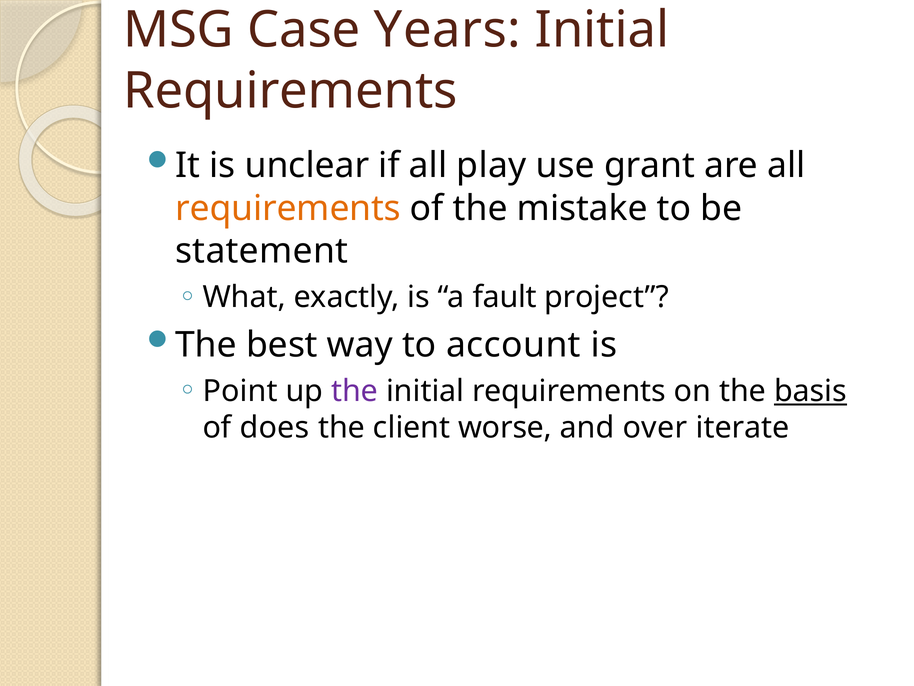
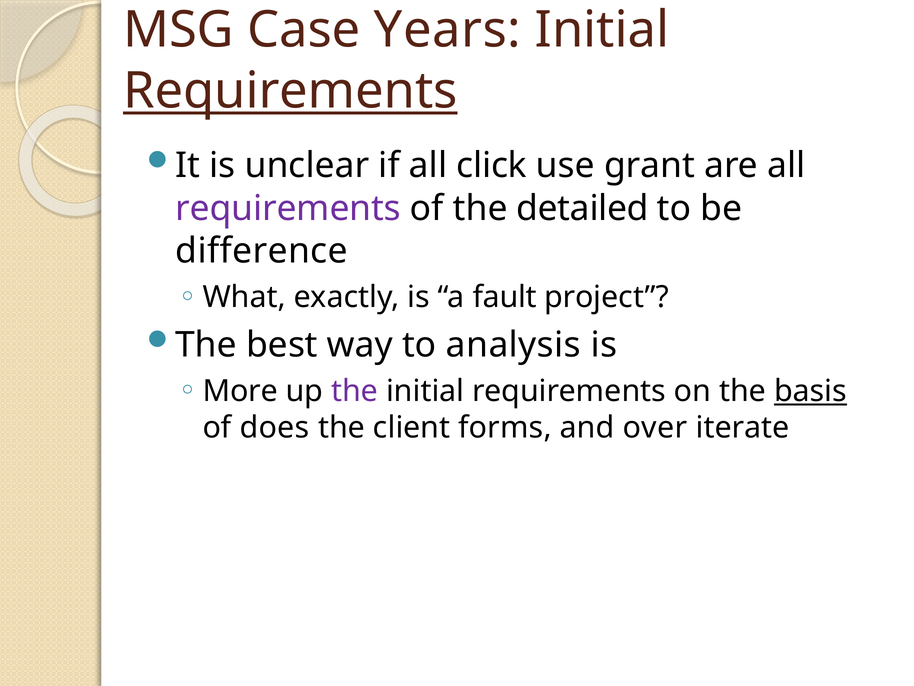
Requirements at (290, 91) underline: none -> present
play: play -> click
requirements at (288, 208) colour: orange -> purple
mistake: mistake -> detailed
statement: statement -> difference
account: account -> analysis
Point: Point -> More
worse: worse -> forms
